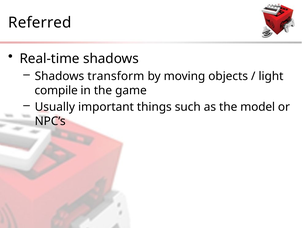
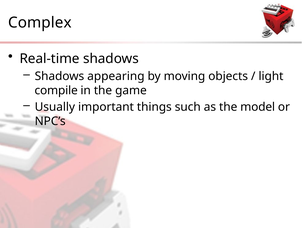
Referred: Referred -> Complex
transform: transform -> appearing
